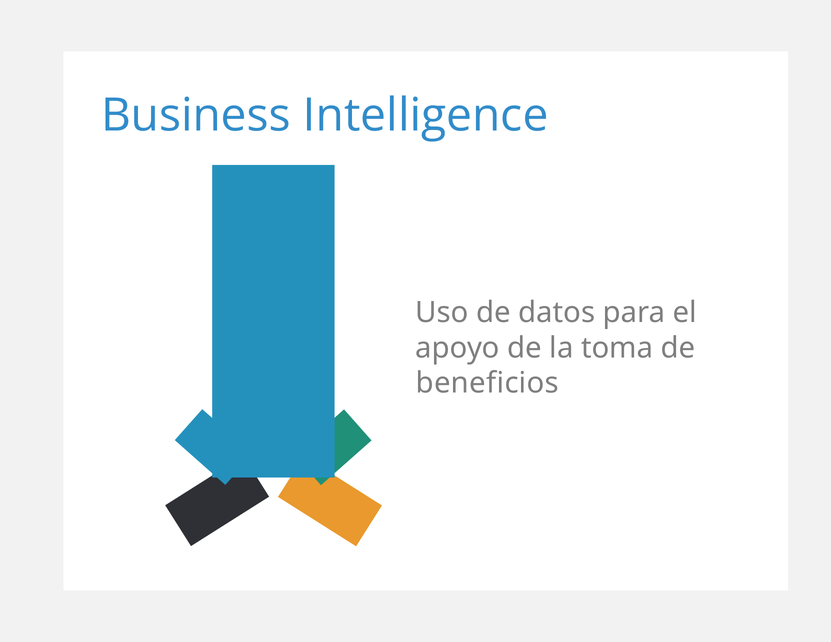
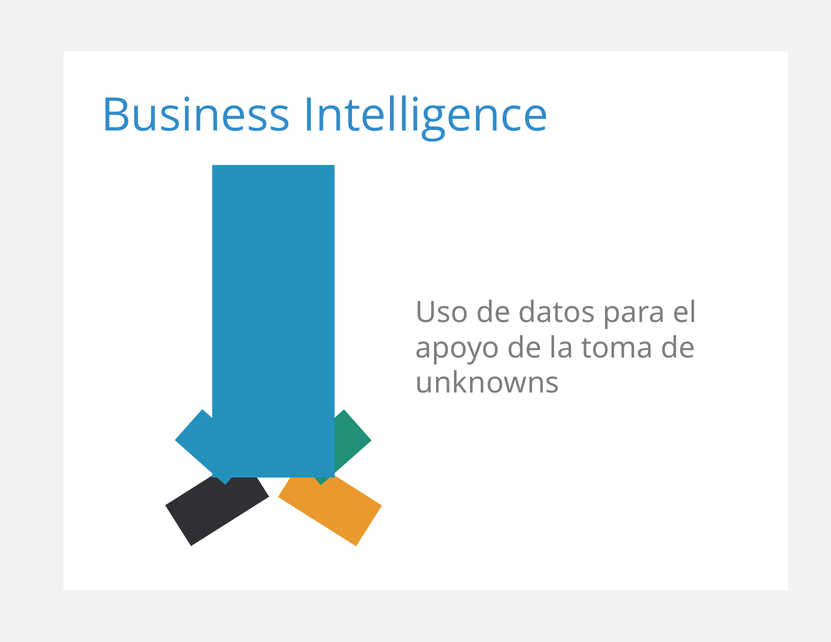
beneficios: beneficios -> unknowns
